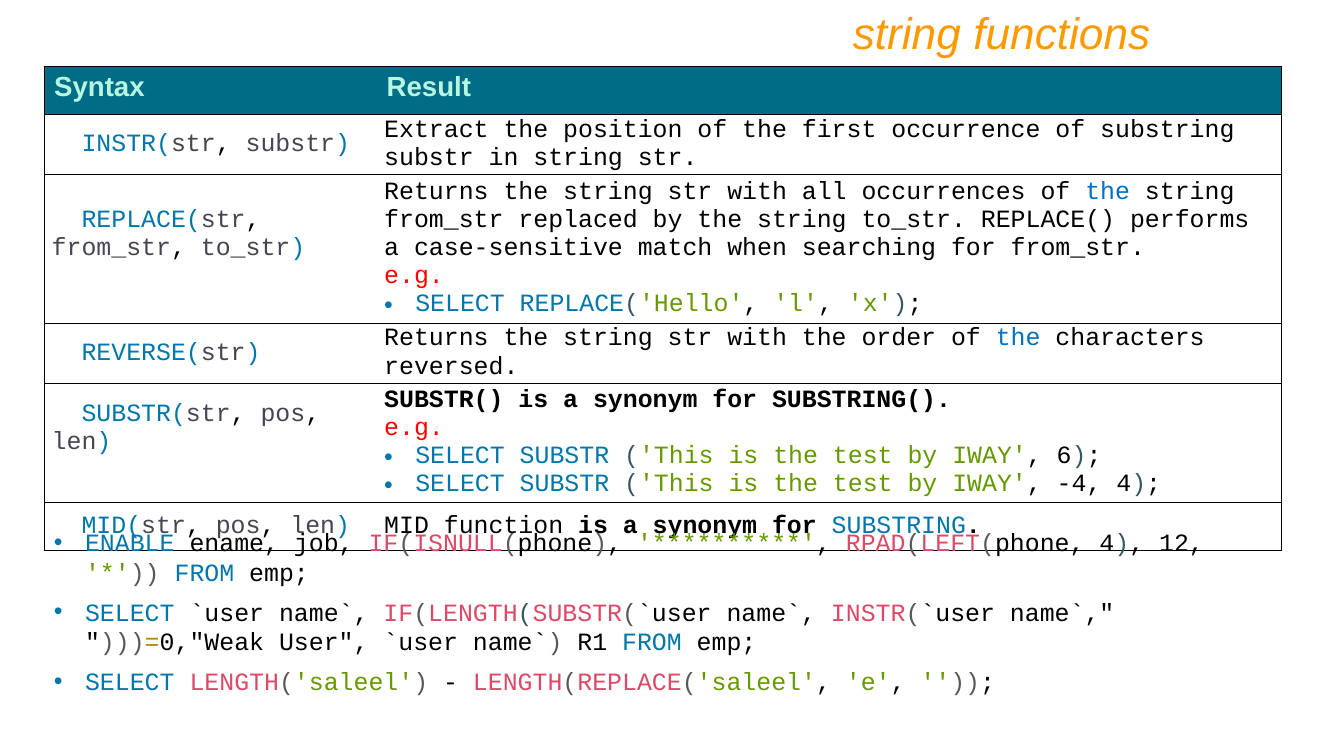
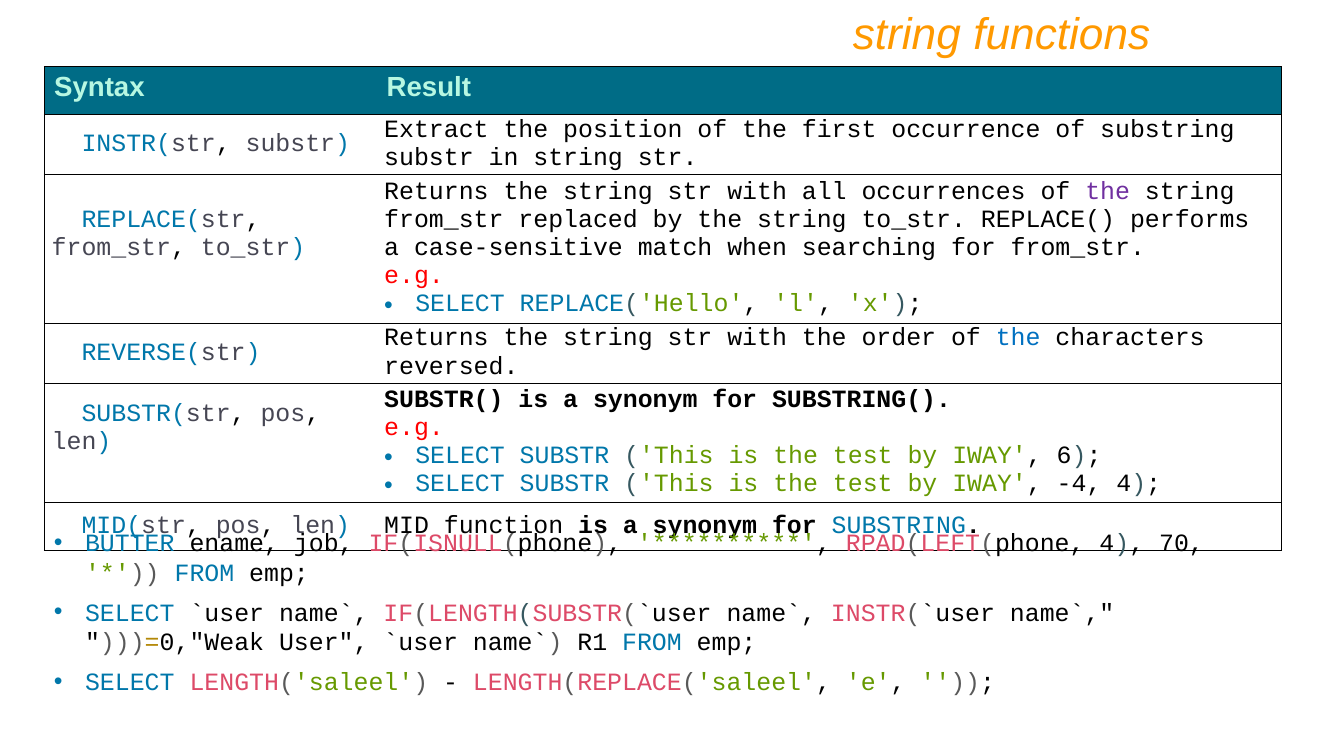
the at (1108, 191) colour: blue -> purple
ENABLE: ENABLE -> BUTTER
12: 12 -> 70
